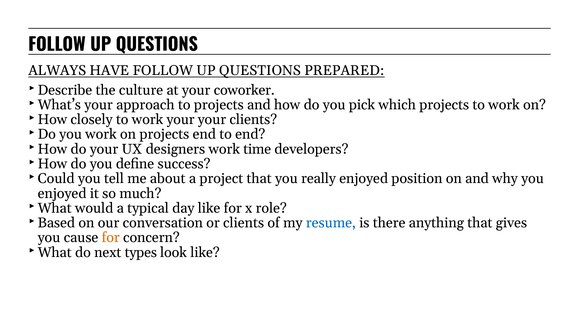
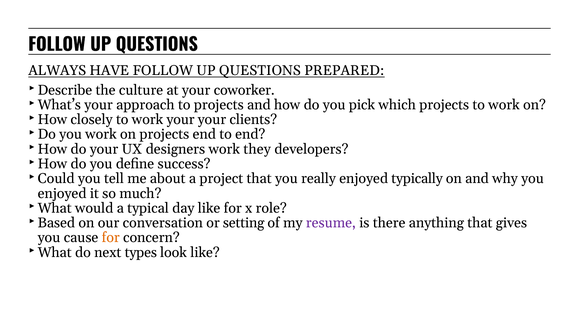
time: time -> they
position: position -> typically
or clients: clients -> setting
resume colour: blue -> purple
